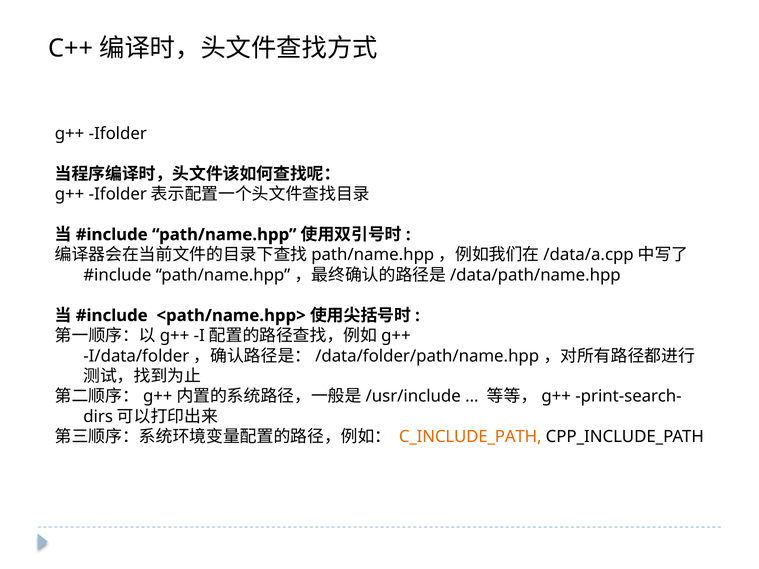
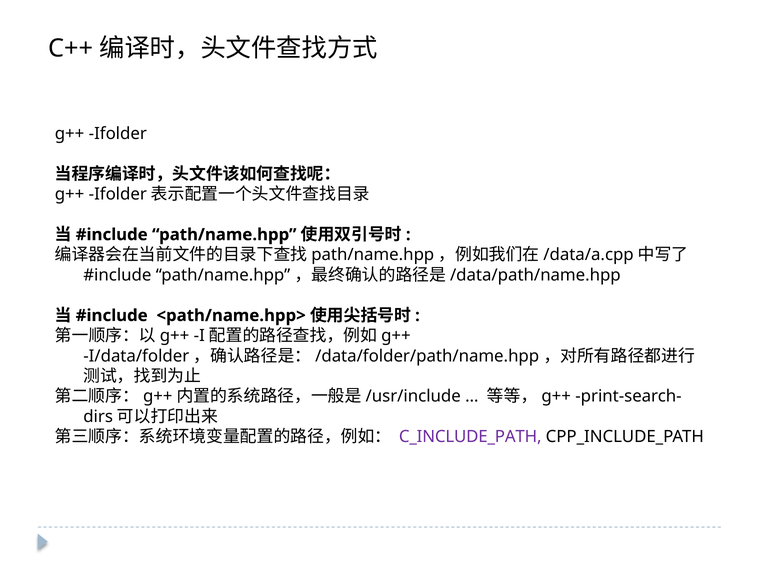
C_INCLUDE_PATH colour: orange -> purple
